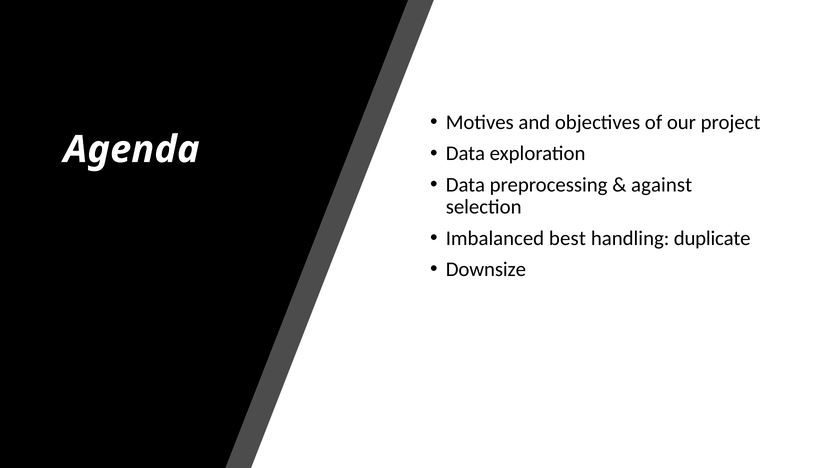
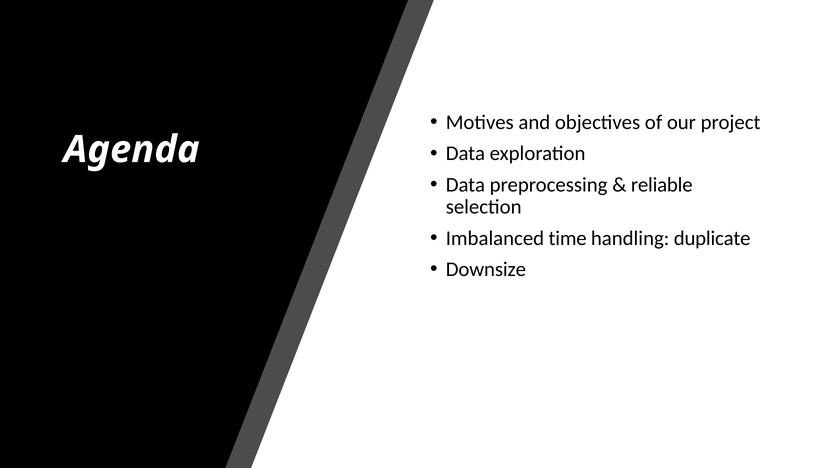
against: against -> reliable
best: best -> time
